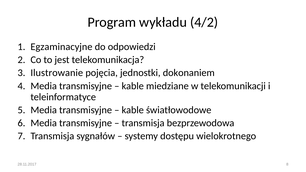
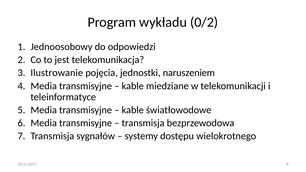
4/2: 4/2 -> 0/2
Egzaminacyjne: Egzaminacyjne -> Jednoosobowy
dokonaniem: dokonaniem -> naruszeniem
